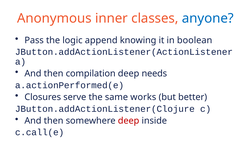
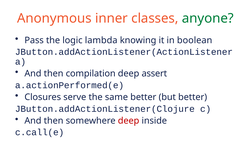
anyone colour: blue -> green
append: append -> lambda
needs: needs -> assert
same works: works -> better
